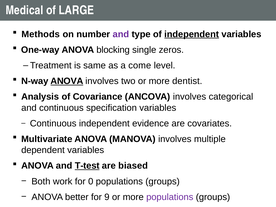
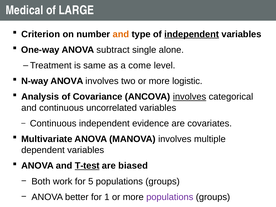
Methods: Methods -> Criterion
and at (121, 34) colour: purple -> orange
blocking: blocking -> subtract
zeros: zeros -> alone
ANOVA at (67, 81) underline: present -> none
dentist: dentist -> logistic
involves at (190, 97) underline: none -> present
specification: specification -> uncorrelated
0: 0 -> 5
9: 9 -> 1
